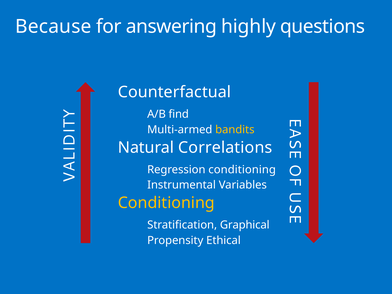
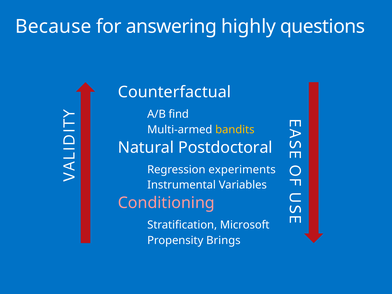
Correlations: Correlations -> Postdoctoral
Regression conditioning: conditioning -> experiments
Conditioning at (166, 203) colour: yellow -> pink
Graphical: Graphical -> Microsoft
Ethical: Ethical -> Brings
